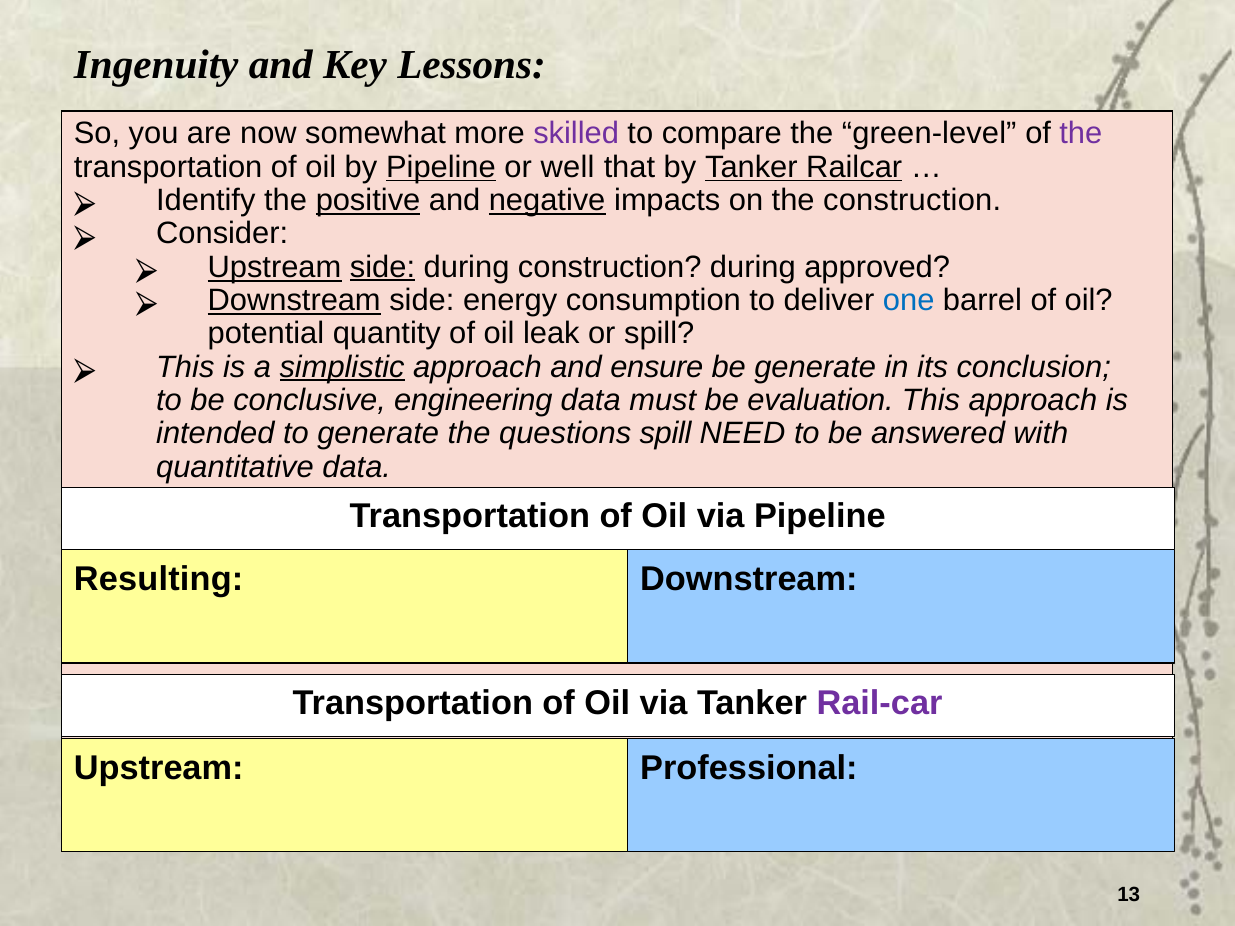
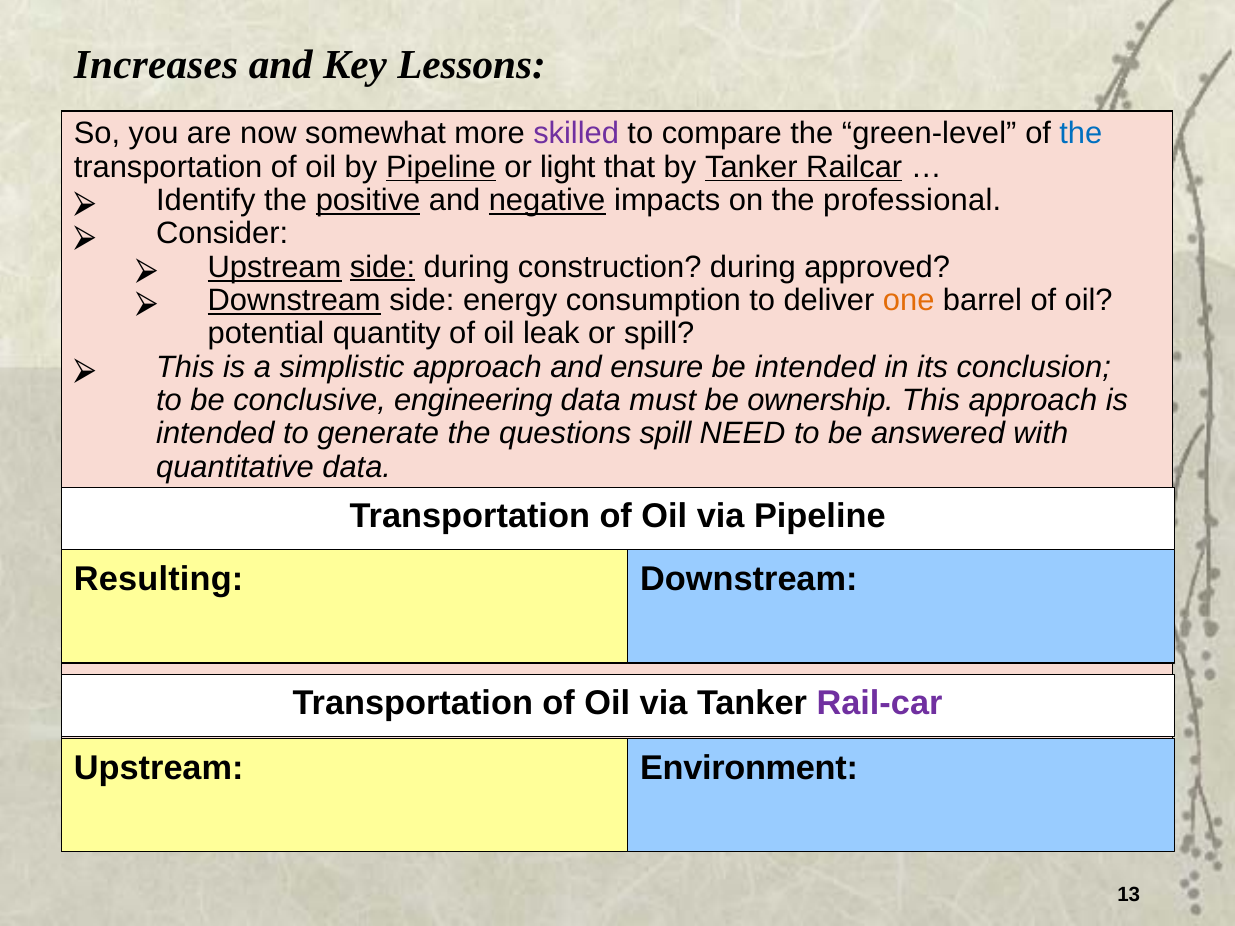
Ingenuity: Ingenuity -> Increases
the at (1081, 134) colour: purple -> blue
well: well -> light
the construction: construction -> professional
one colour: blue -> orange
simplistic underline: present -> none
be generate: generate -> intended
evaluation: evaluation -> ownership
Professional: Professional -> Environment
